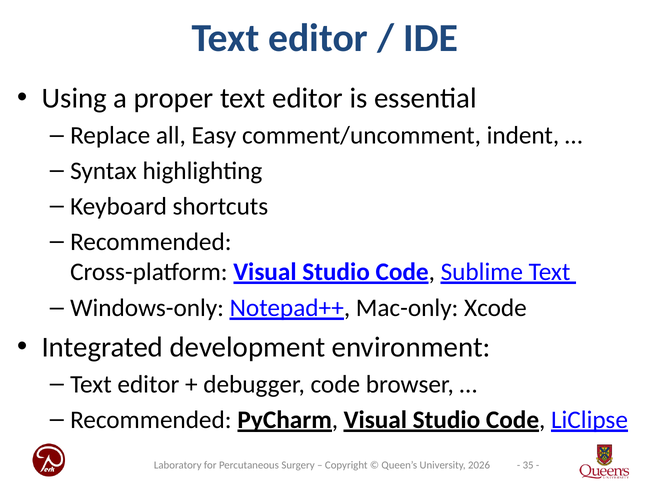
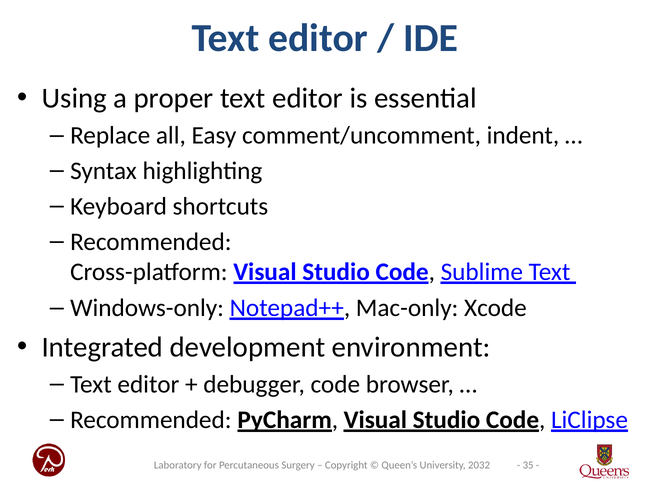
2026: 2026 -> 2032
